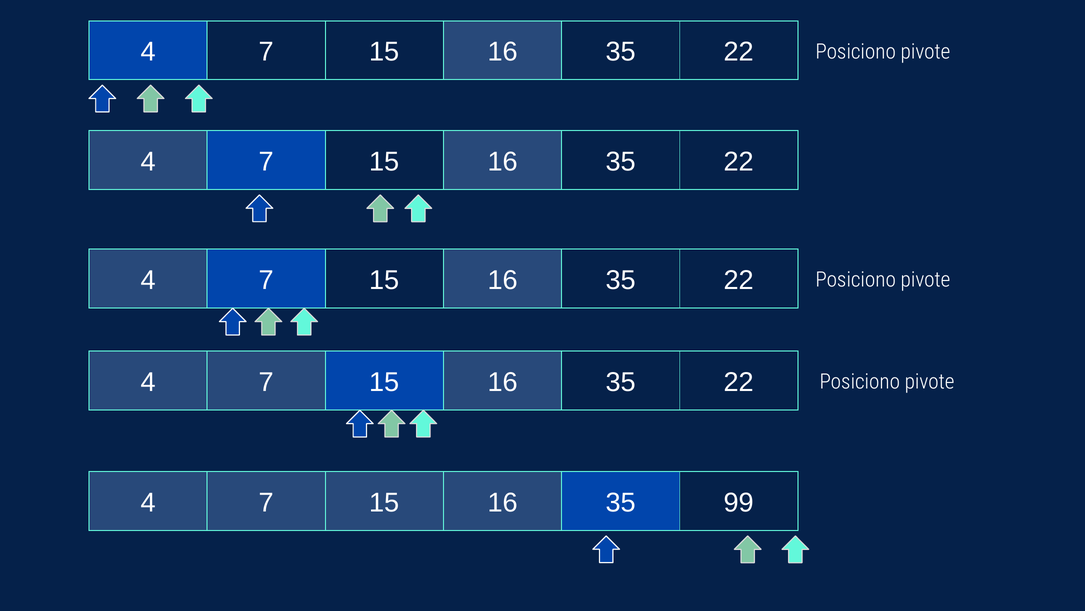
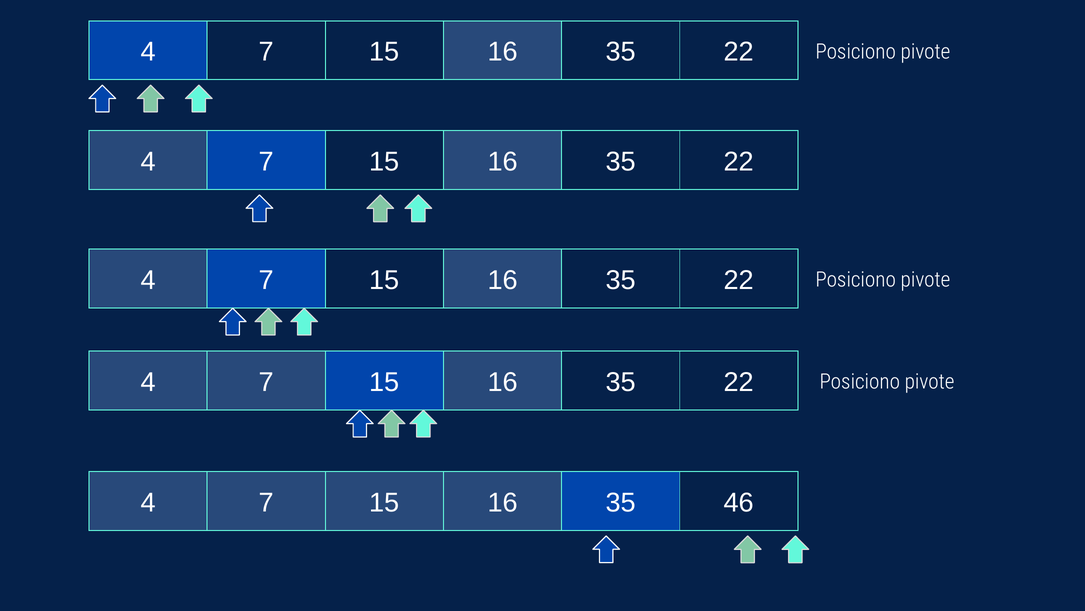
99: 99 -> 46
